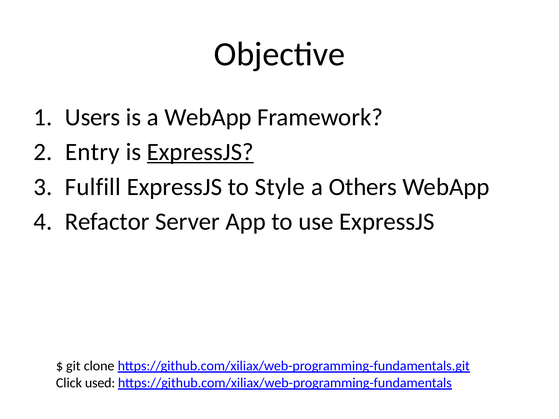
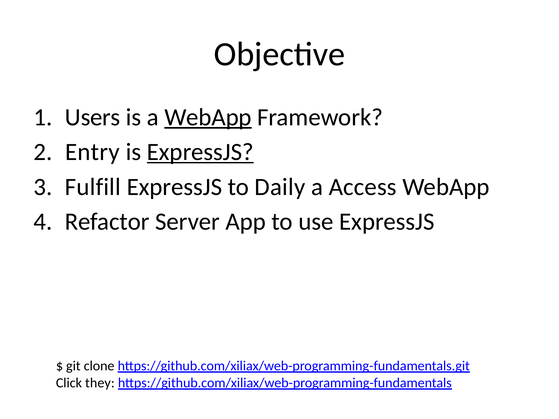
WebApp at (208, 117) underline: none -> present
Style: Style -> Daily
Others: Others -> Access
used: used -> they
